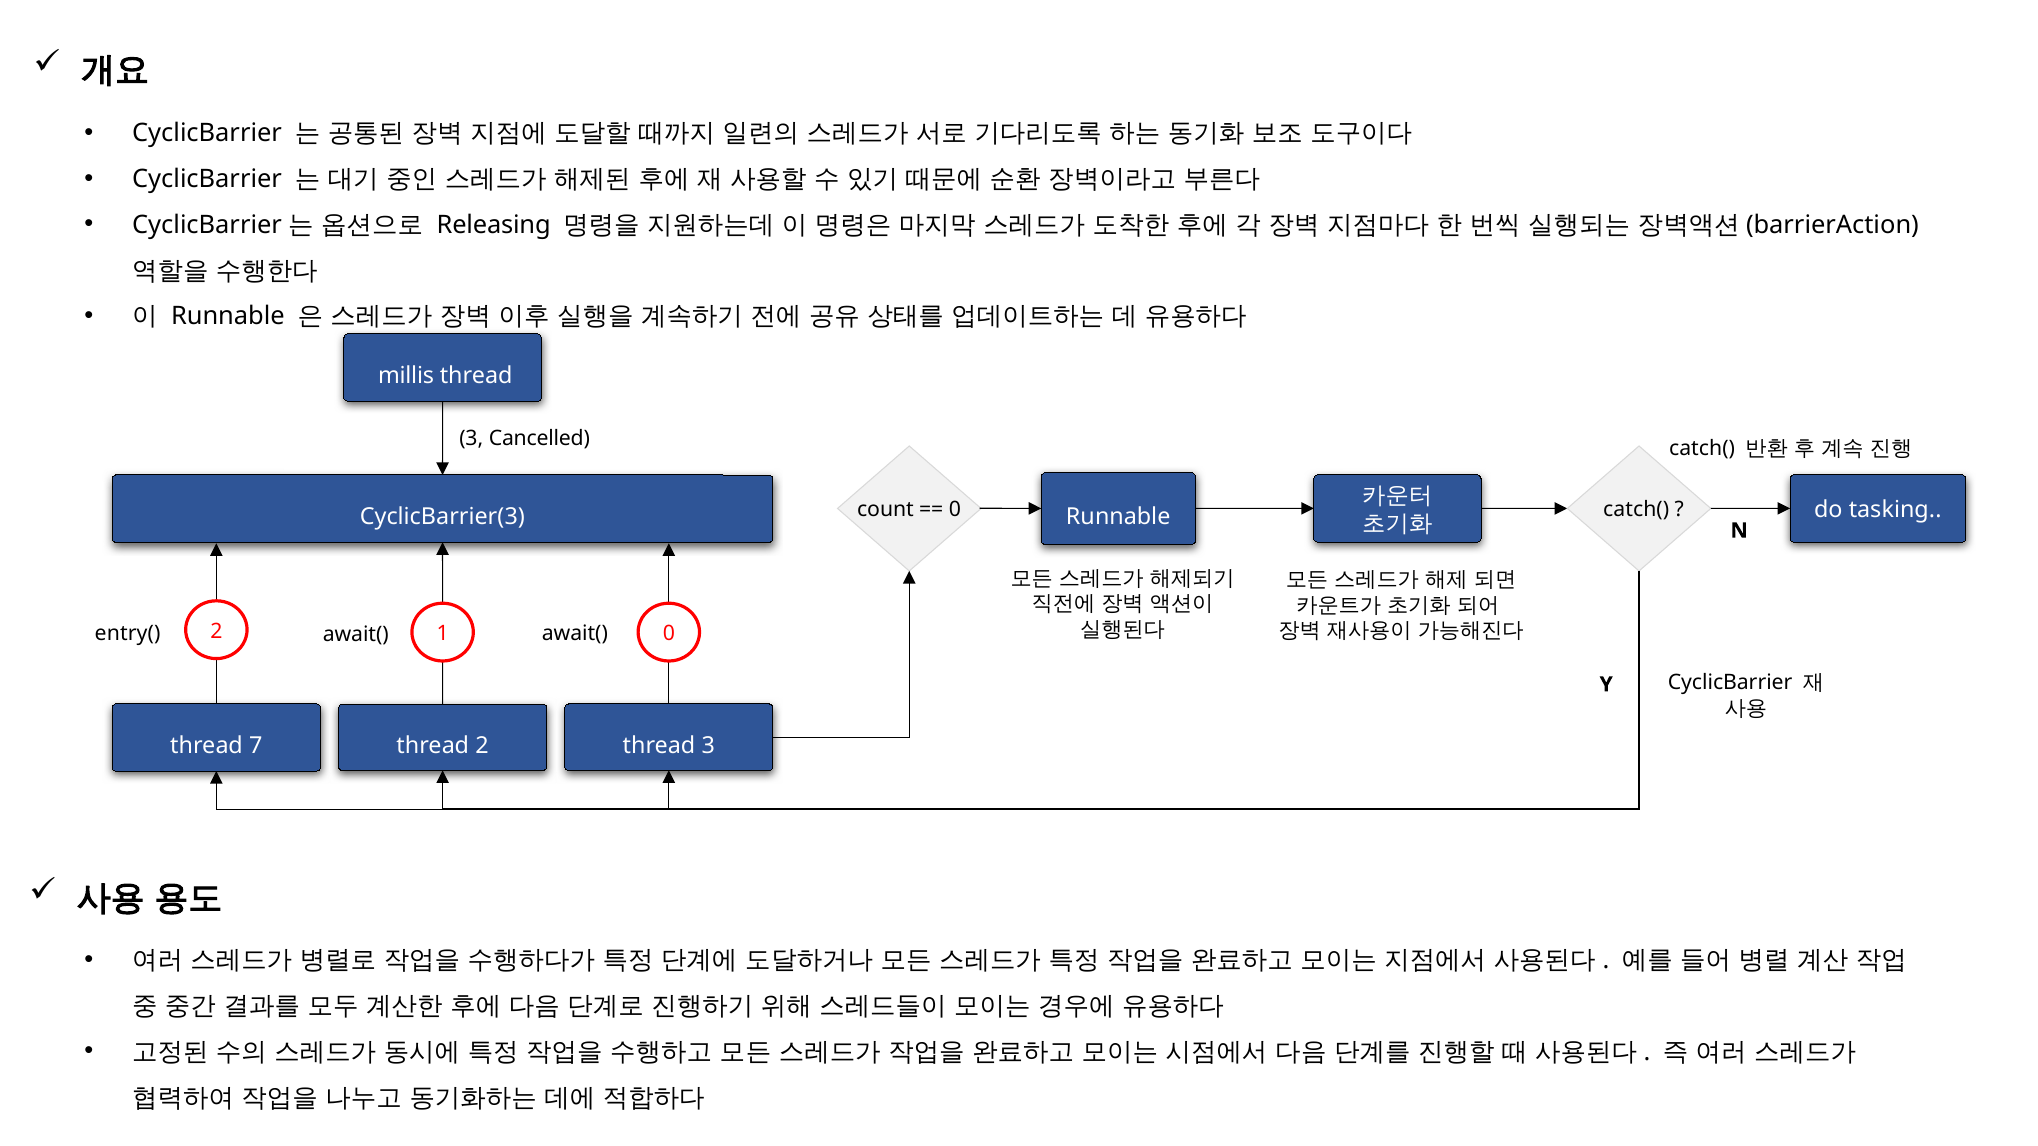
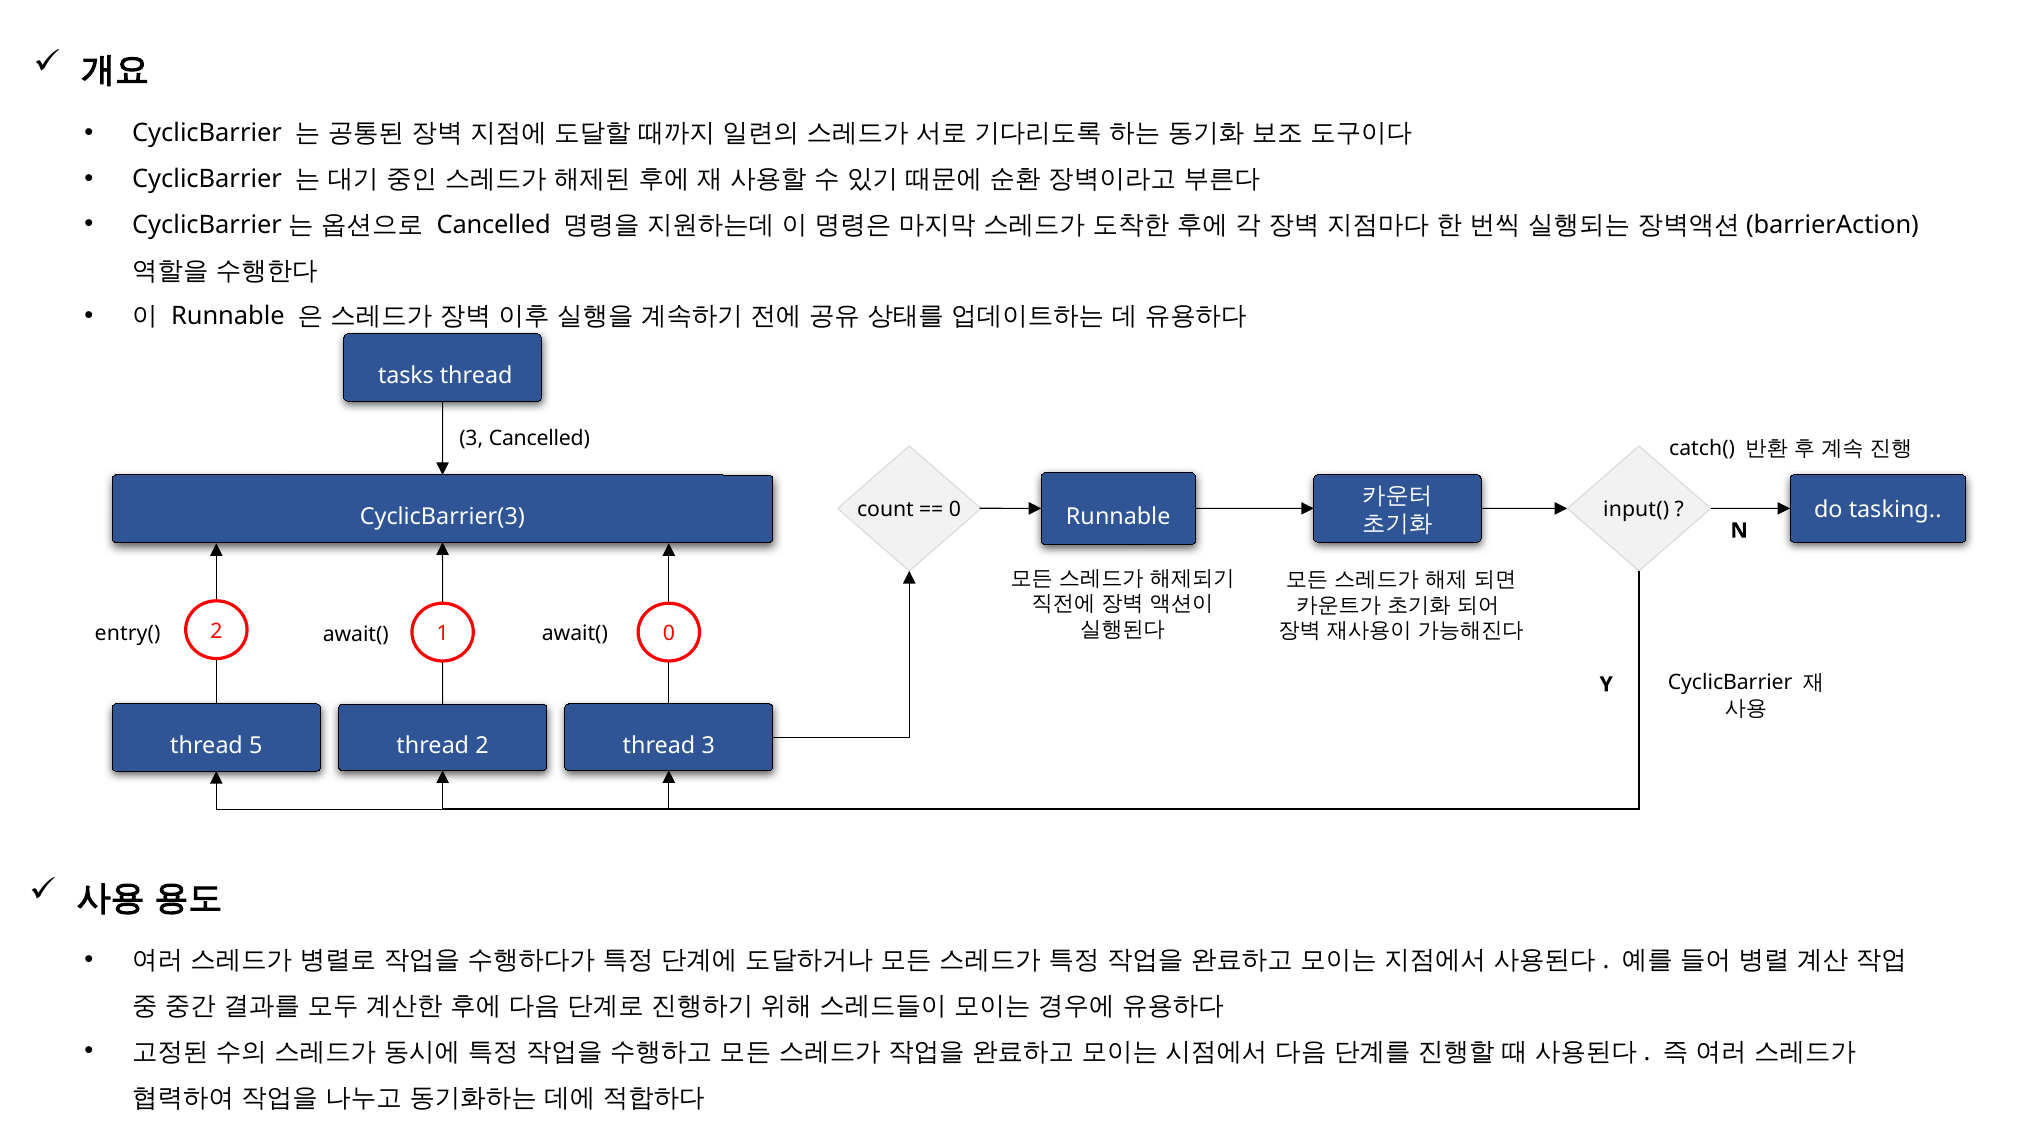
Releasing at (494, 225): Releasing -> Cancelled
millis: millis -> tasks
0 catch(: catch( -> input(
7: 7 -> 5
